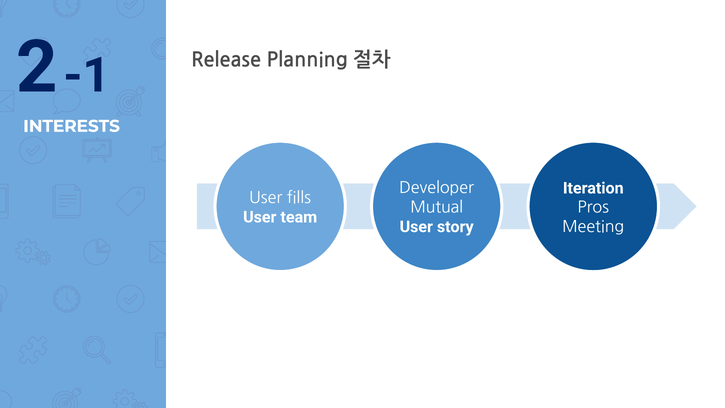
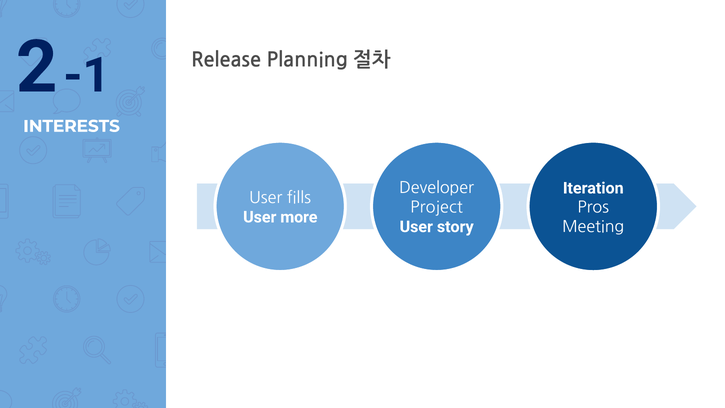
Mutual: Mutual -> Project
team: team -> more
